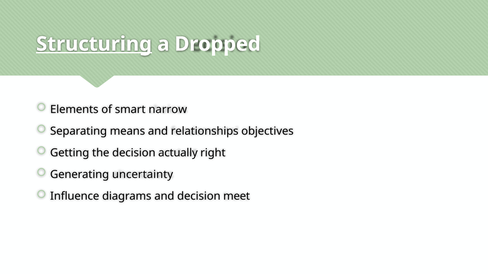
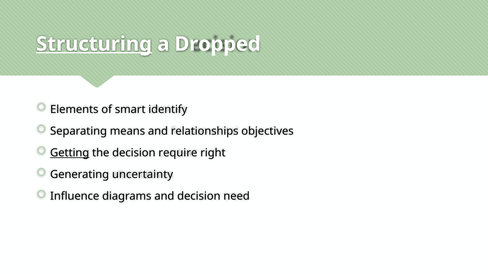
narrow: narrow -> identify
Getting underline: none -> present
actually: actually -> require
meet: meet -> need
